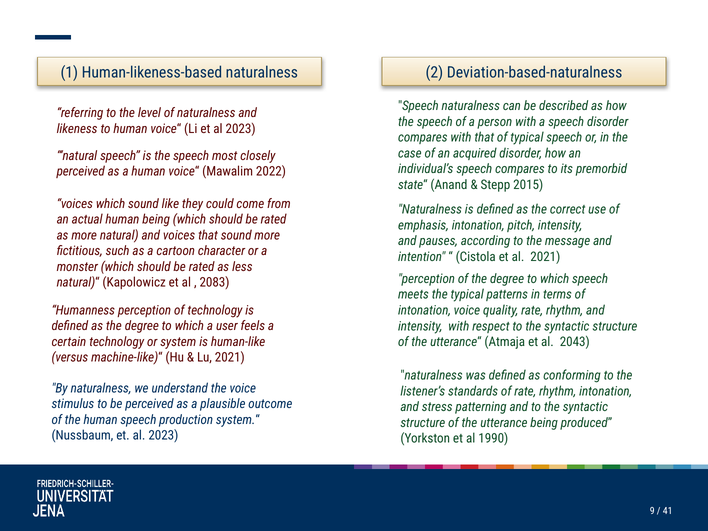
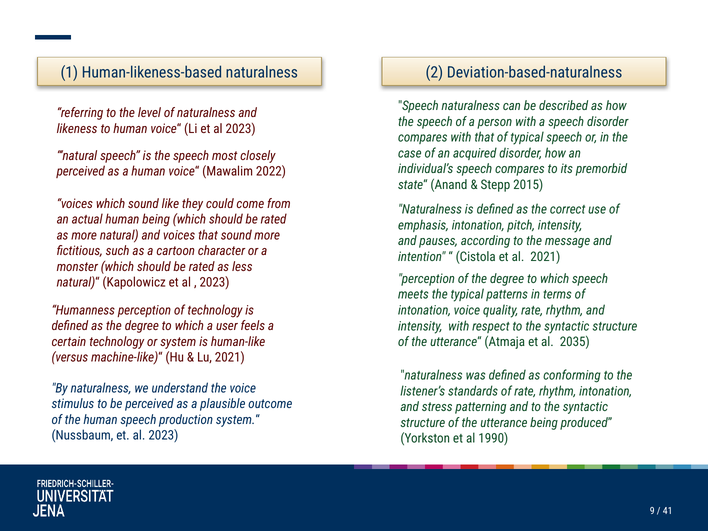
2083 at (214, 283): 2083 -> 2023
2043: 2043 -> 2035
